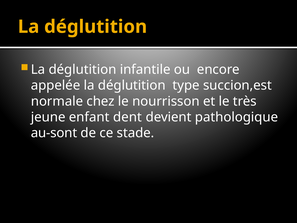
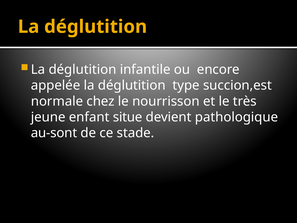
dent: dent -> situe
